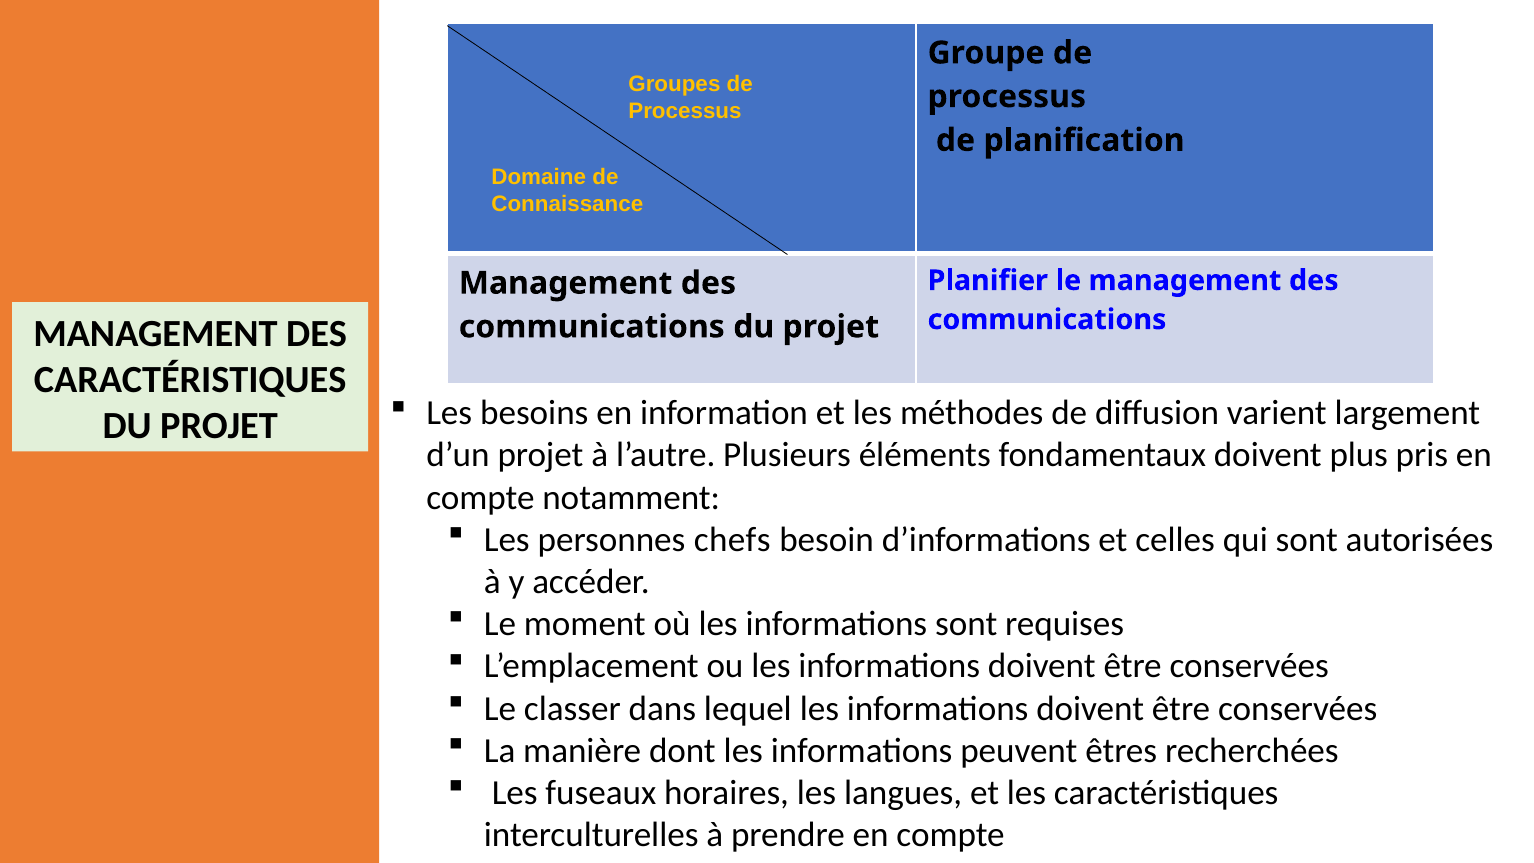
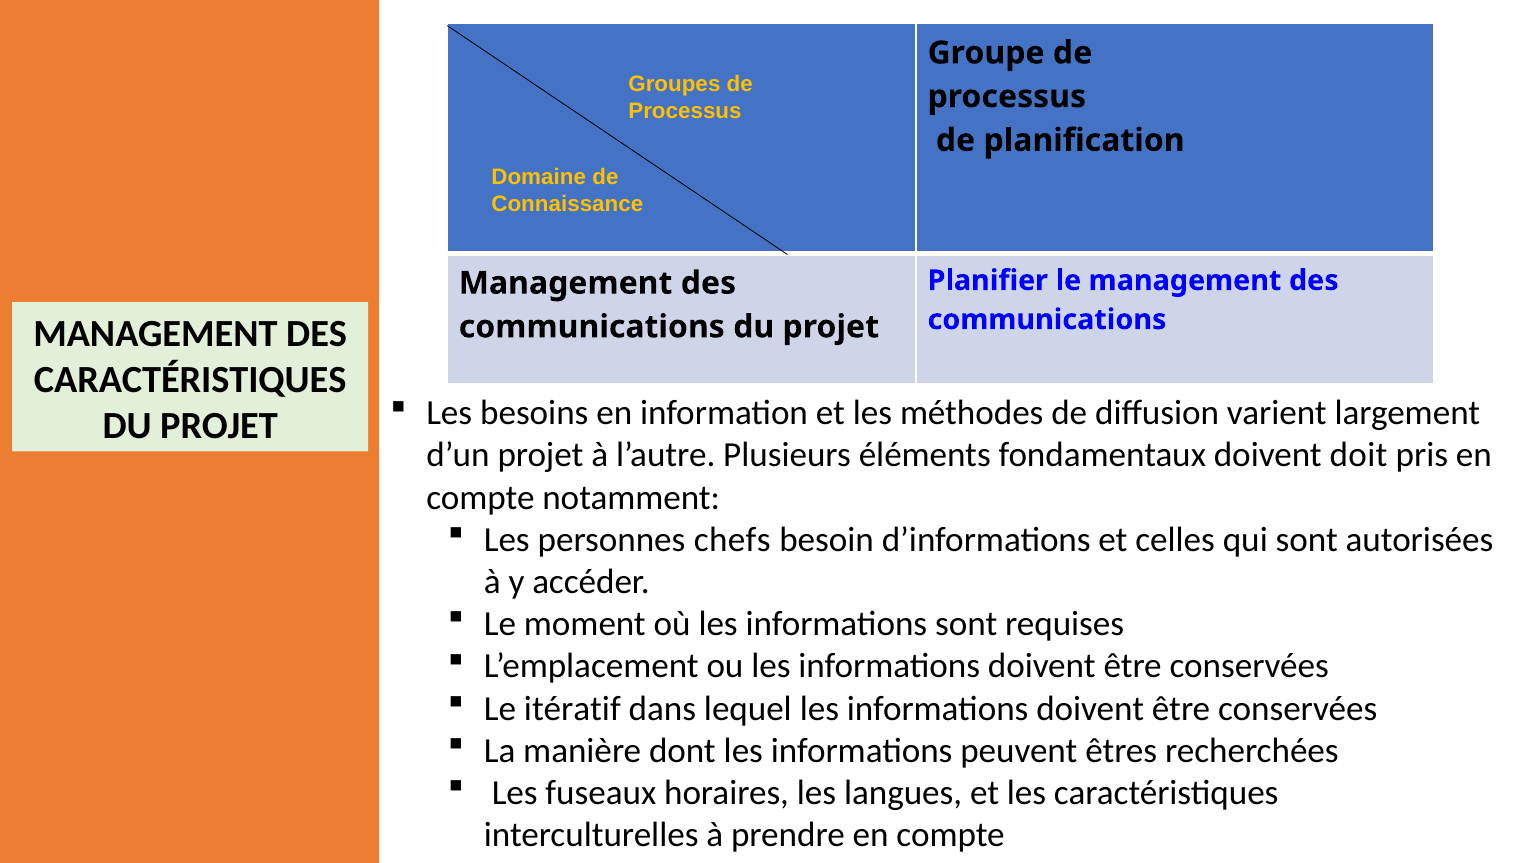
plus: plus -> doit
classer: classer -> itératif
